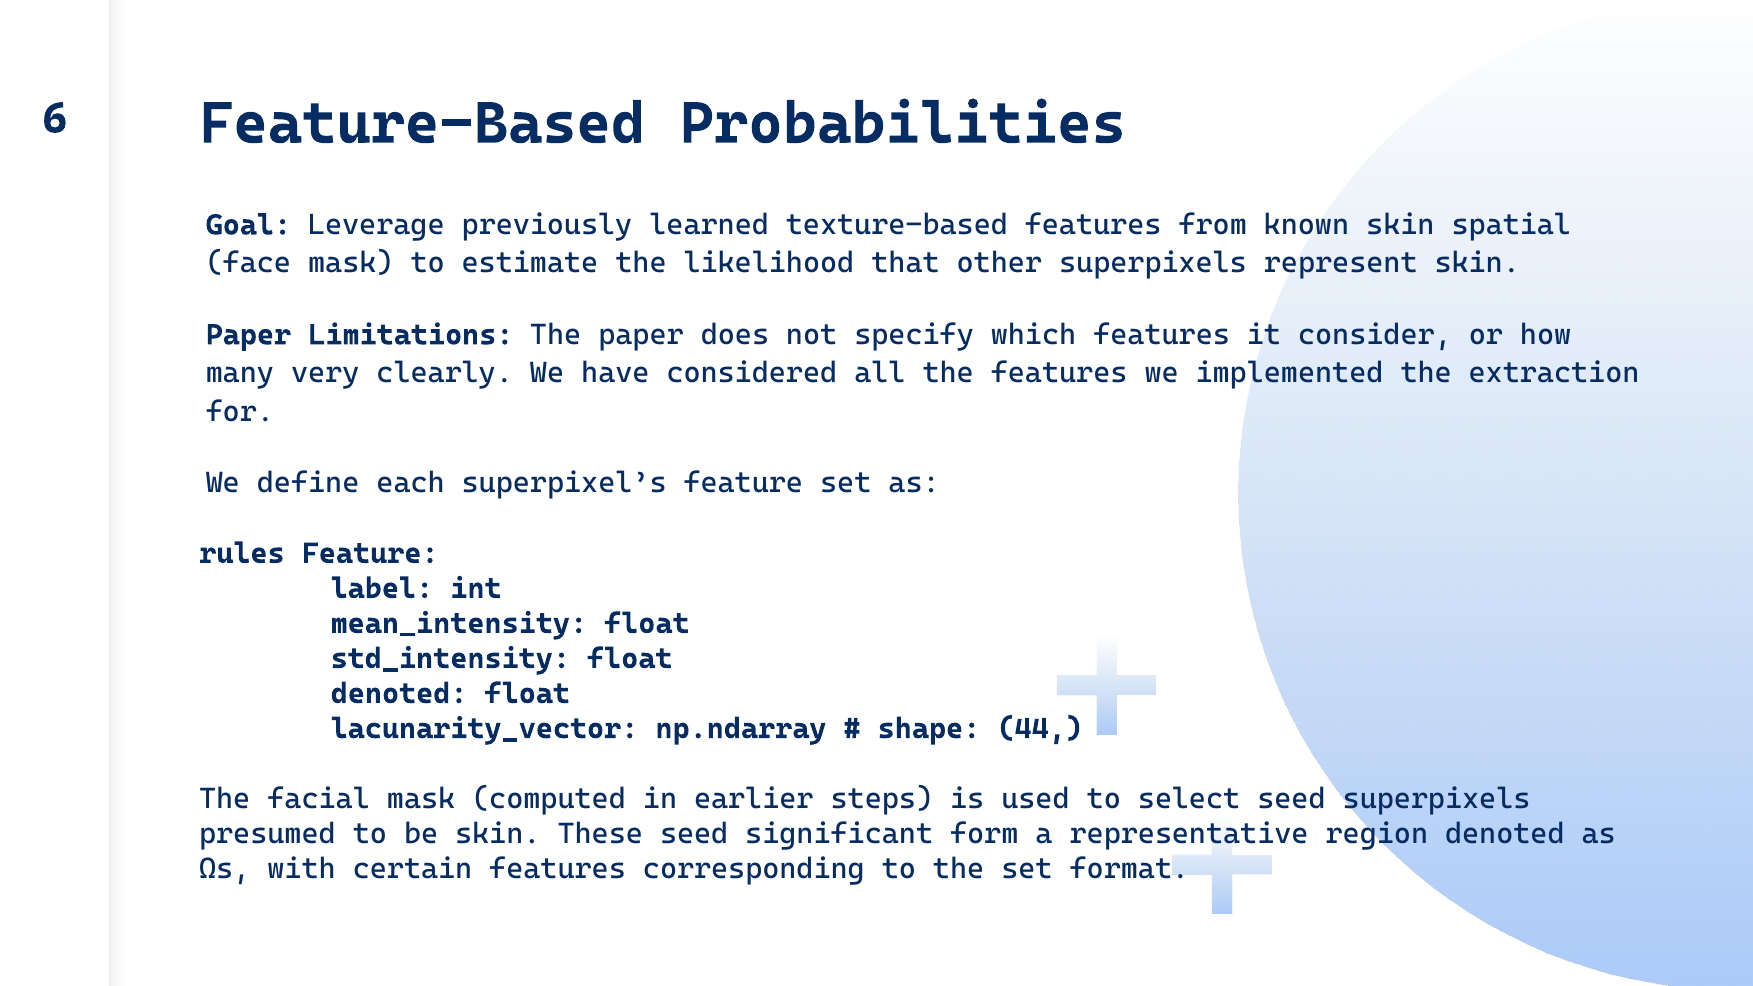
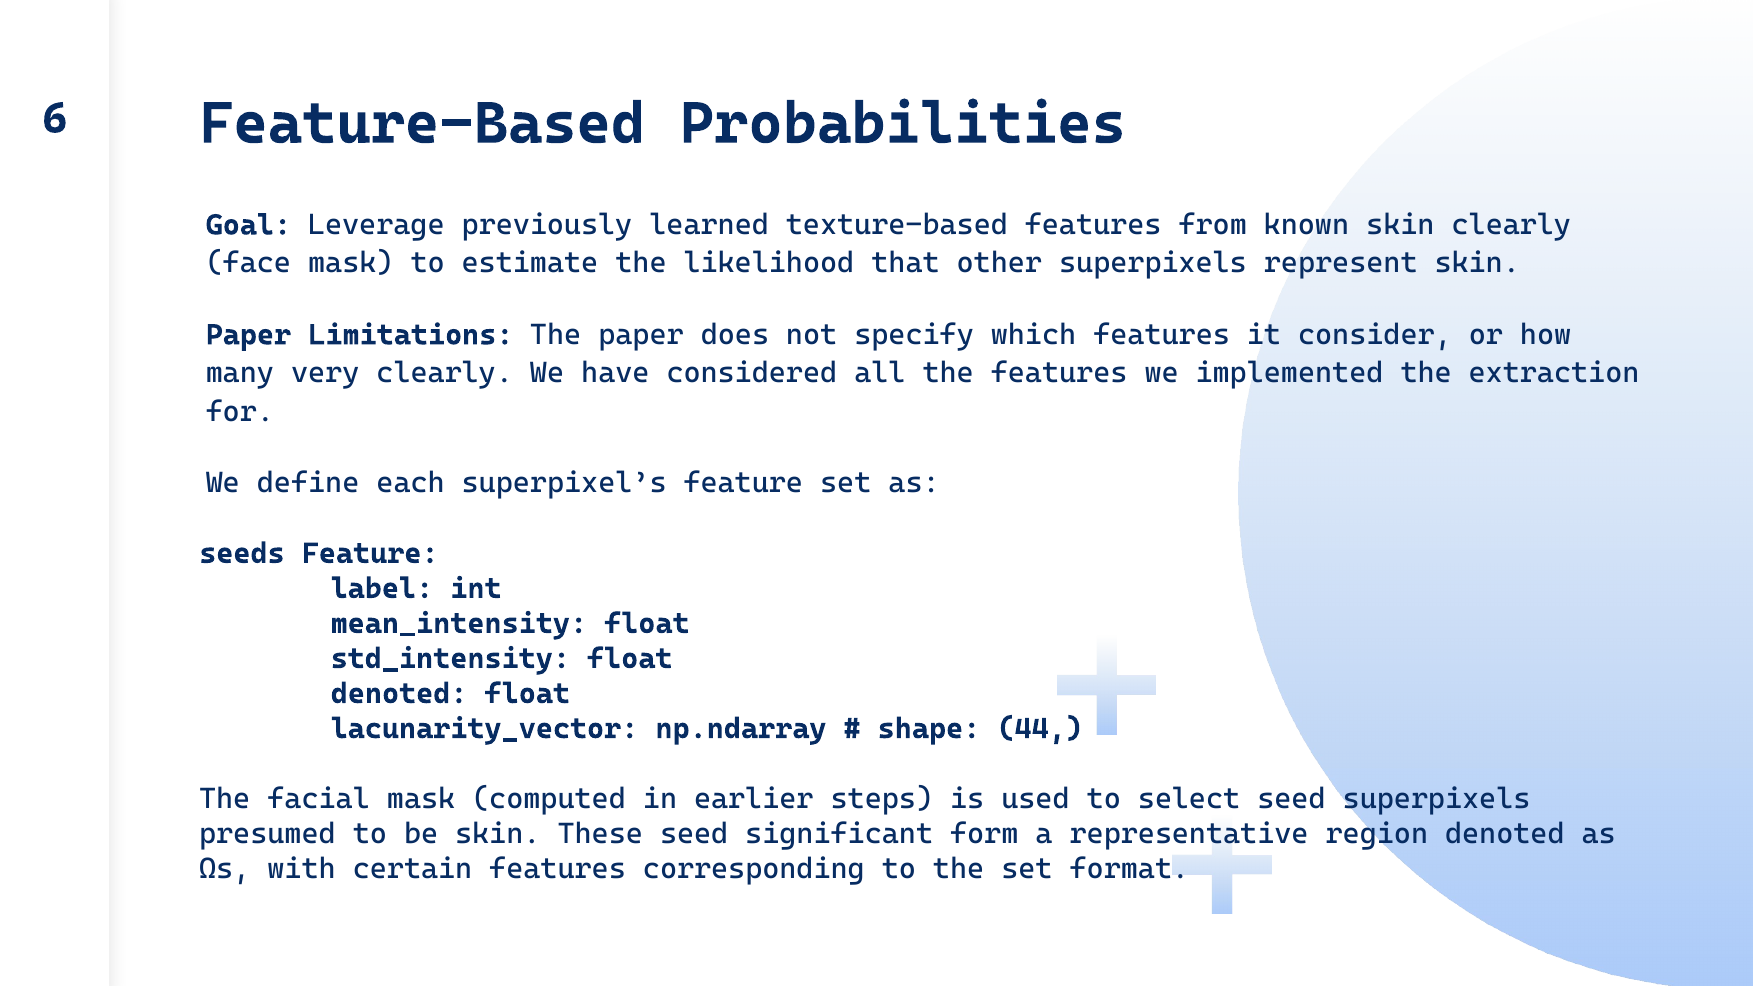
skin spatial: spatial -> clearly
rules: rules -> seeds
